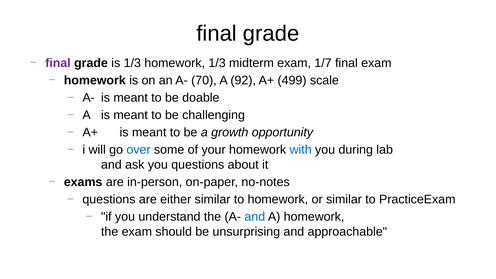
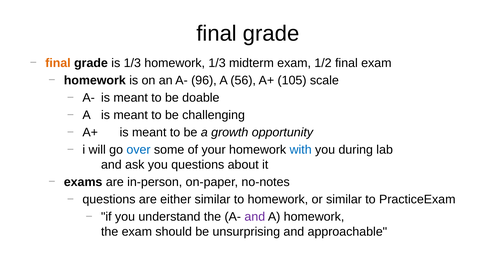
final at (58, 63) colour: purple -> orange
1/7: 1/7 -> 1/2
70: 70 -> 96
92: 92 -> 56
499: 499 -> 105
and at (255, 217) colour: blue -> purple
